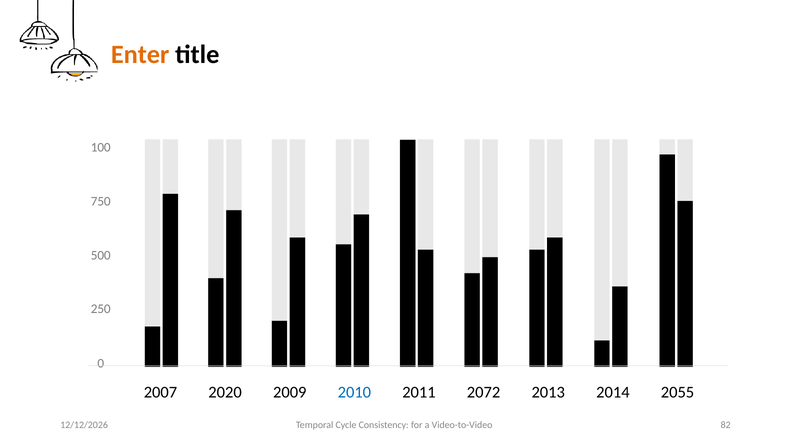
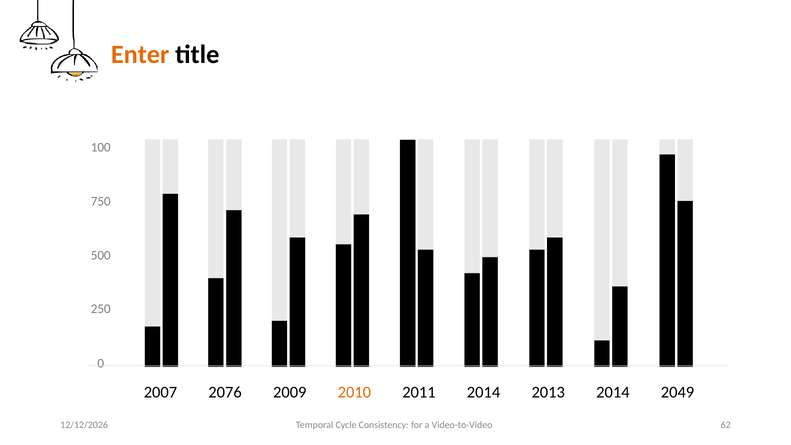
2020: 2020 -> 2076
2010 colour: blue -> orange
2011 2072: 2072 -> 2014
2055: 2055 -> 2049
82: 82 -> 62
